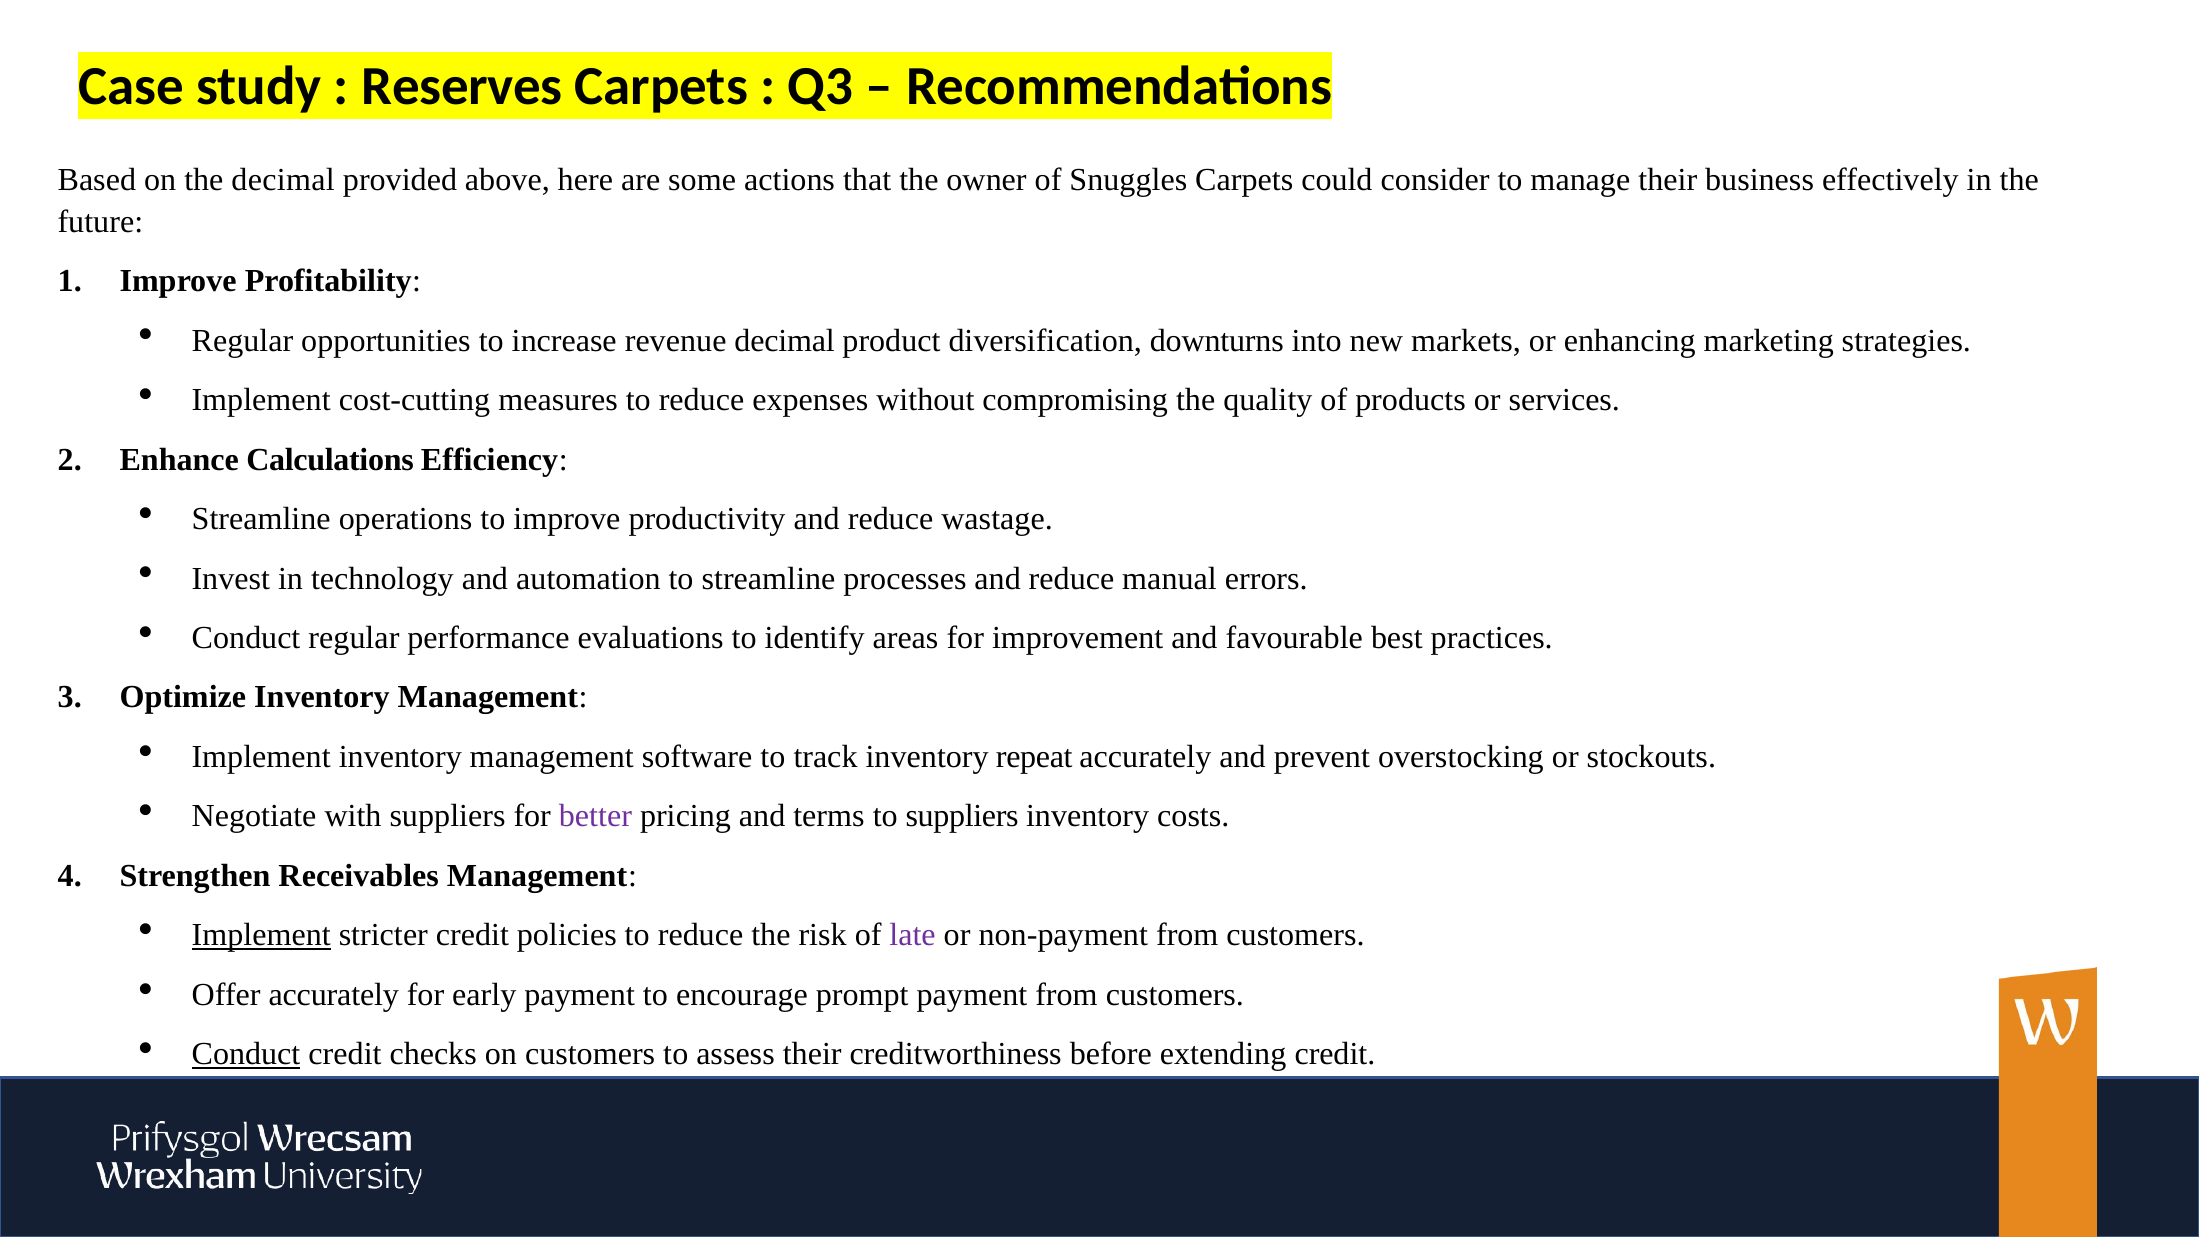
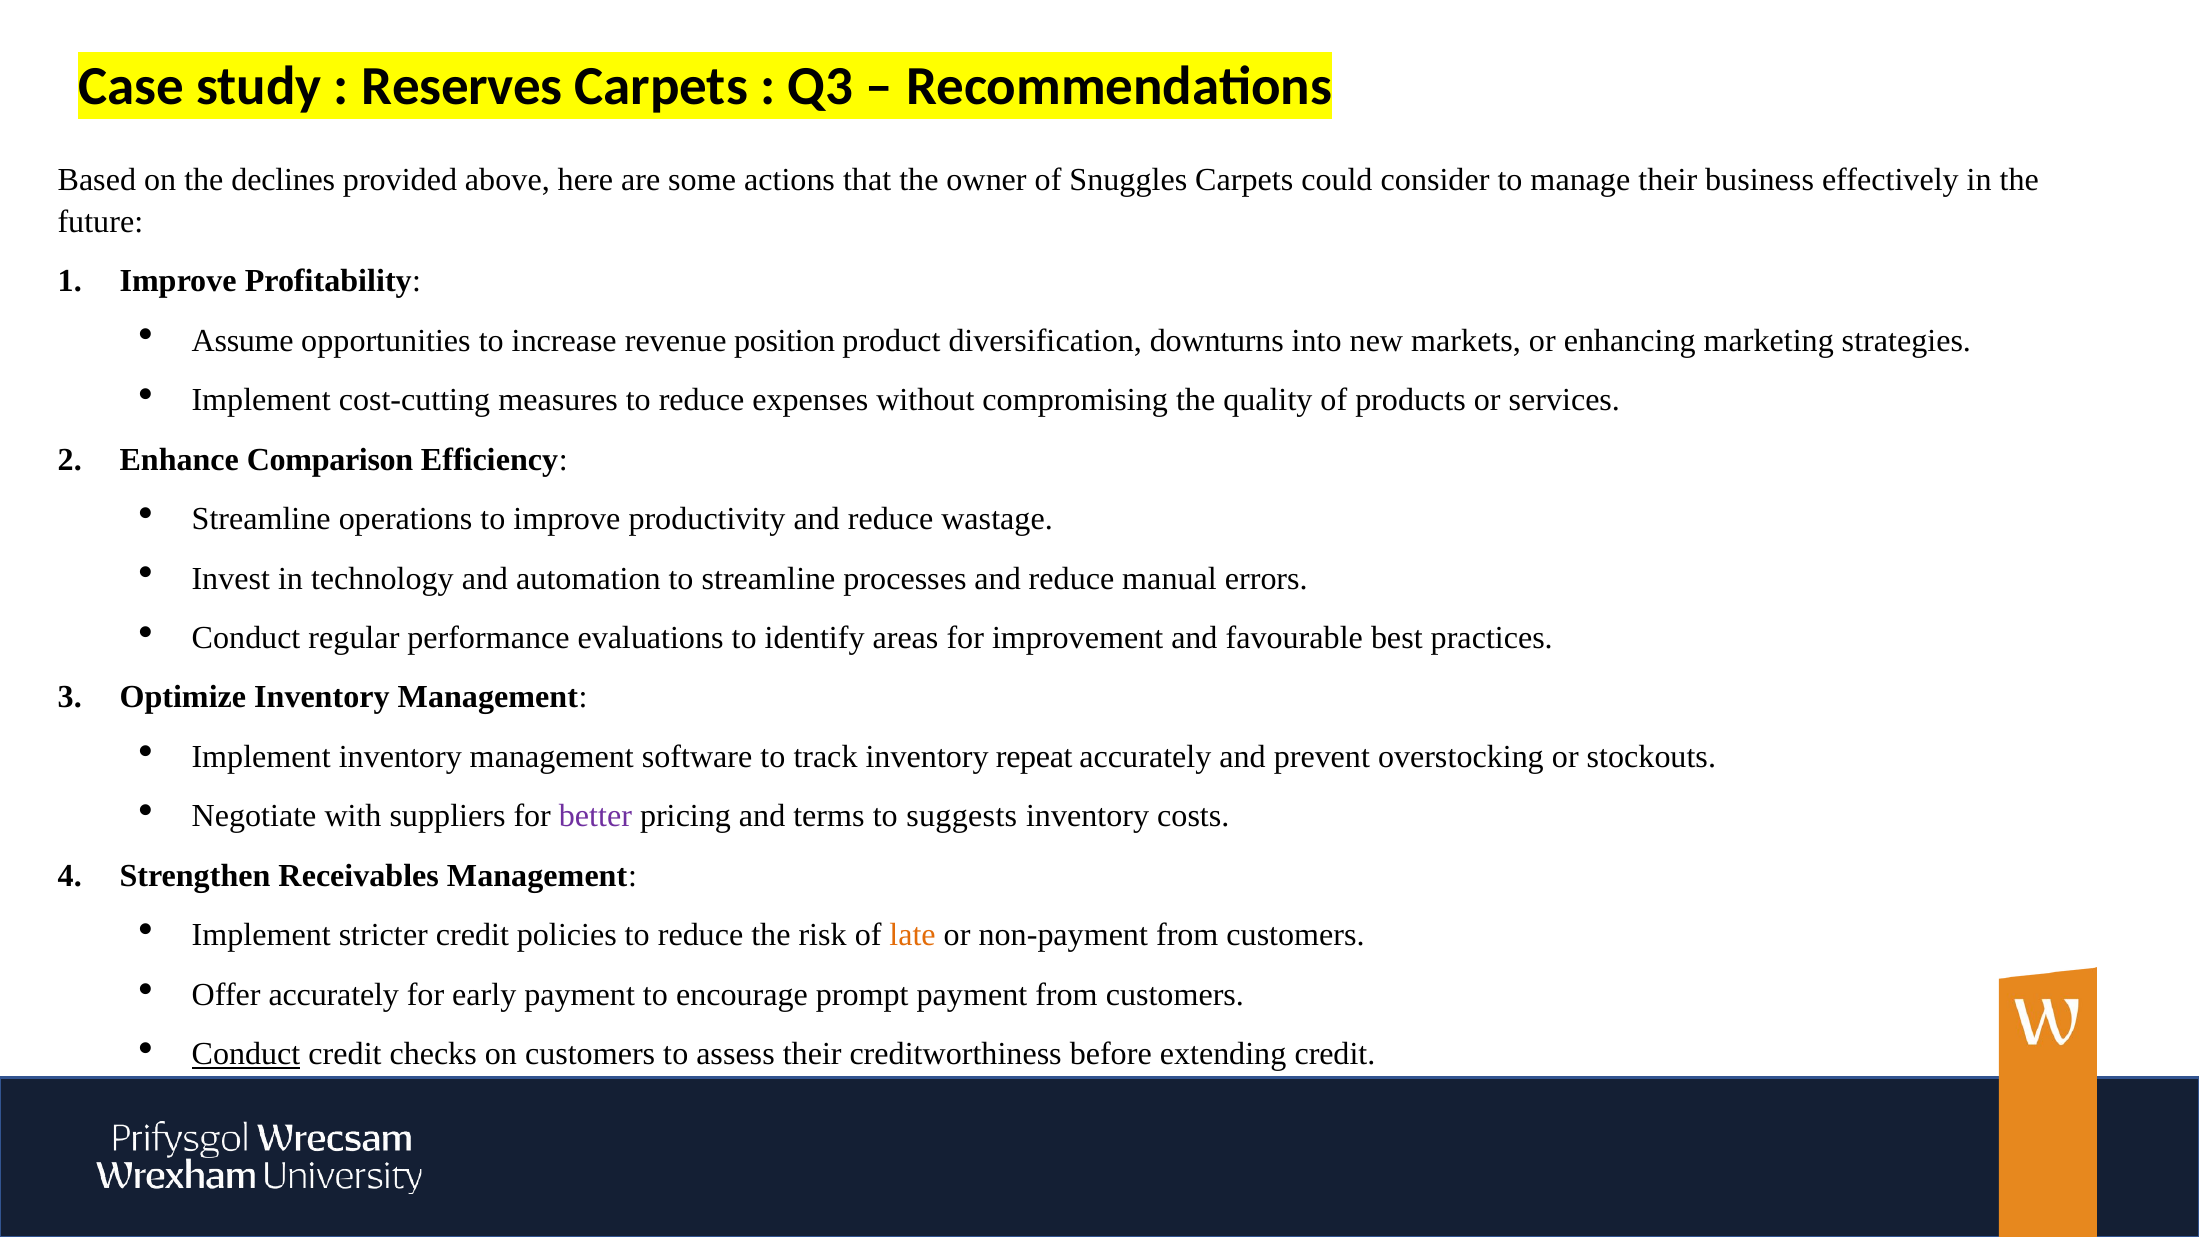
the decimal: decimal -> declines
Regular at (242, 340): Regular -> Assume
revenue decimal: decimal -> position
Calculations: Calculations -> Comparison
to suppliers: suppliers -> suggests
Implement at (261, 935) underline: present -> none
late colour: purple -> orange
